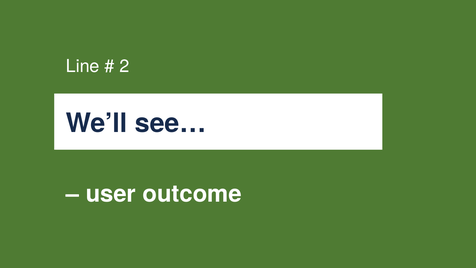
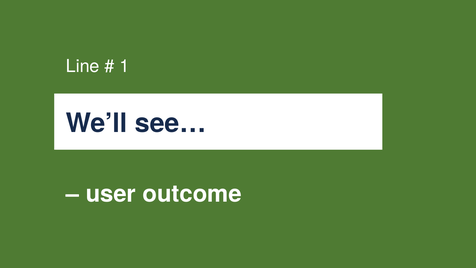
2: 2 -> 1
